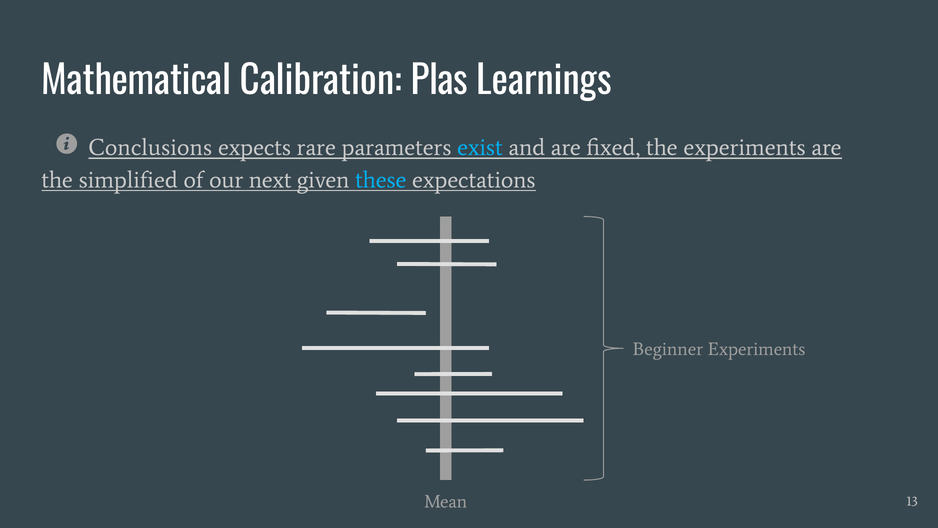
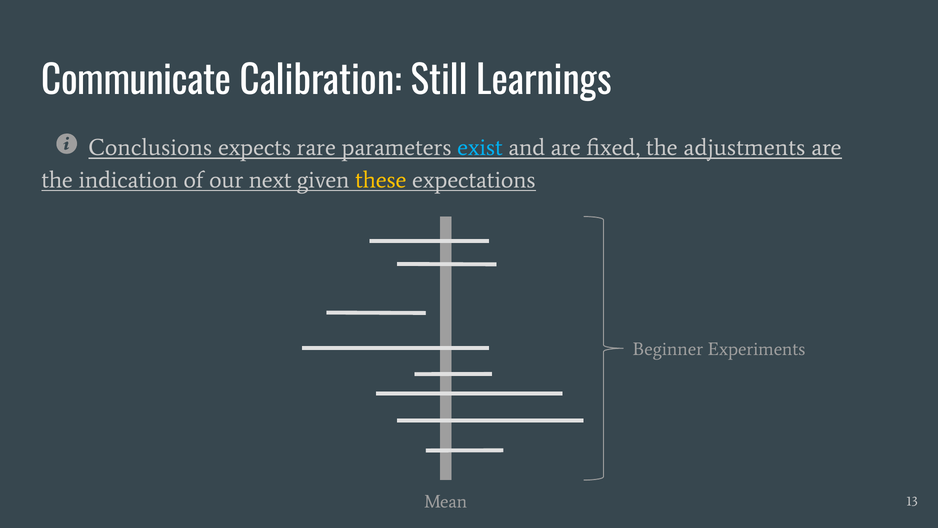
Mathematical: Mathematical -> Communicate
Plas: Plas -> Still
the experiments: experiments -> adjustments
simplified: simplified -> indication
these colour: light blue -> yellow
